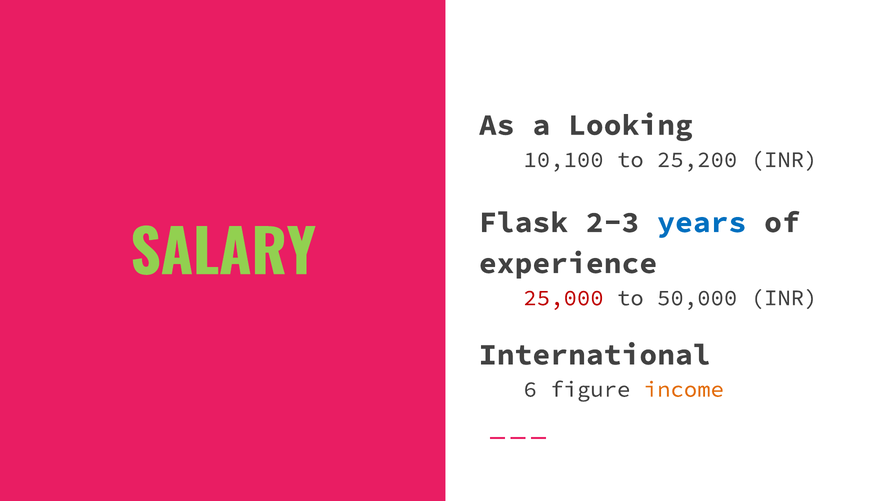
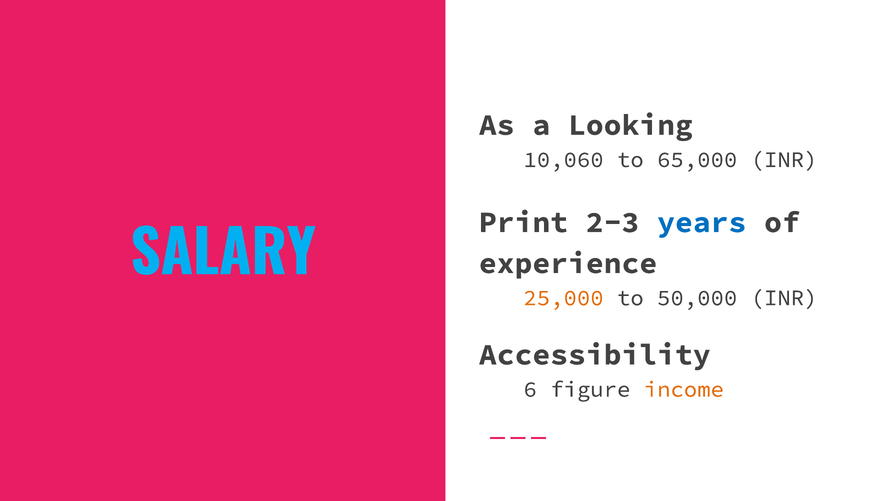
10,100: 10,100 -> 10,060
25,200: 25,200 -> 65,000
Flask: Flask -> Print
SALARY colour: light green -> light blue
25,000 colour: red -> orange
International: International -> Accessibility
